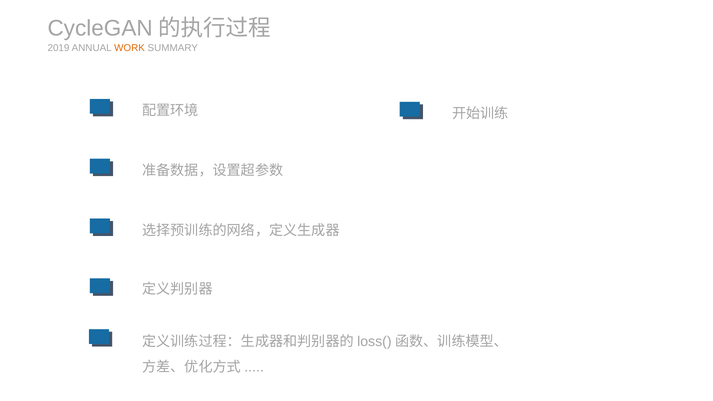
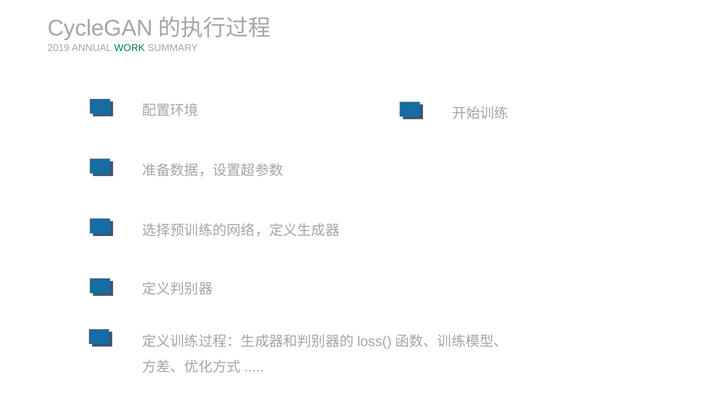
WORK colour: orange -> green
